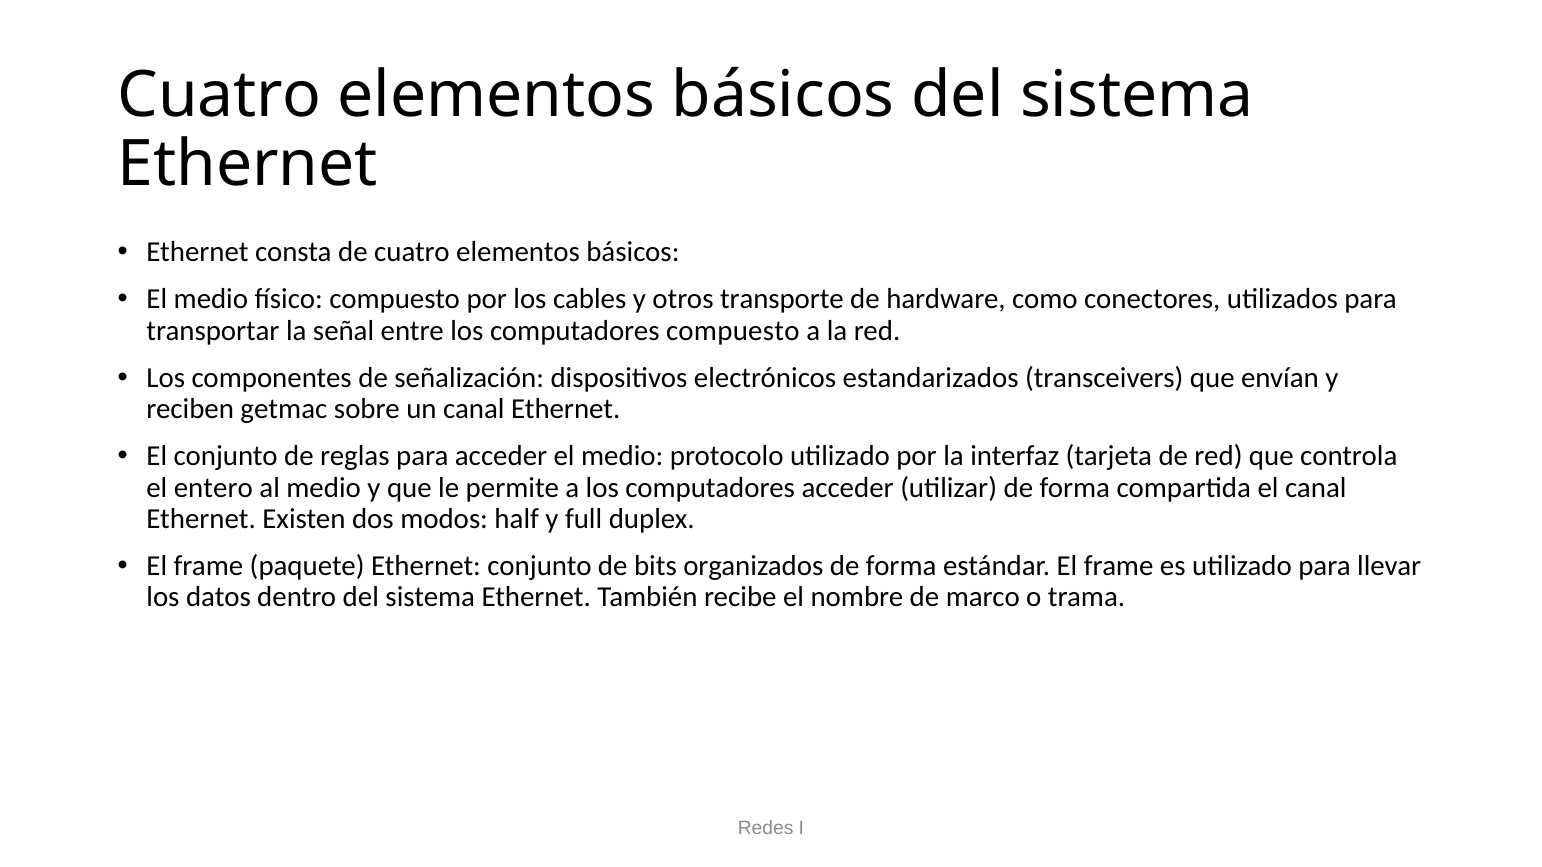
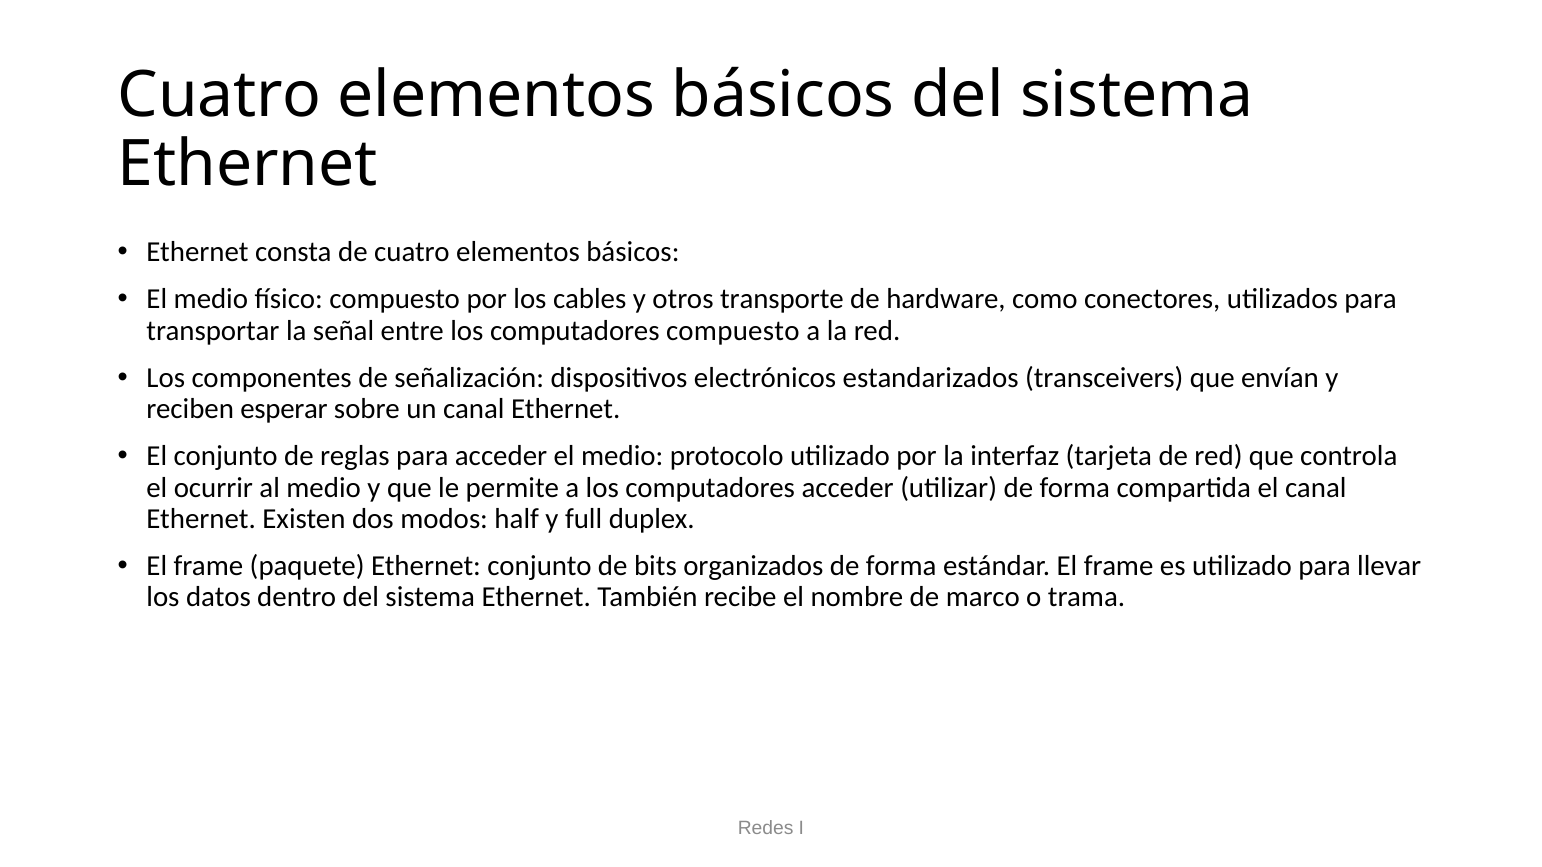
getmac: getmac -> esperar
entero: entero -> ocurrir
